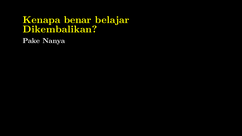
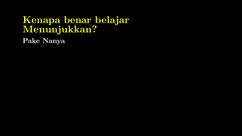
Dikembalikan: Dikembalikan -> Menunjukkan
